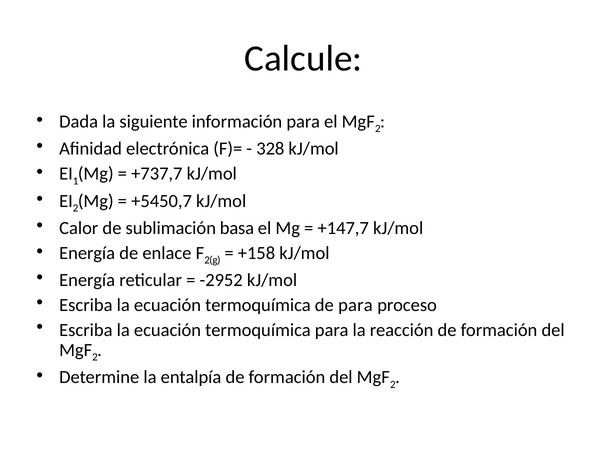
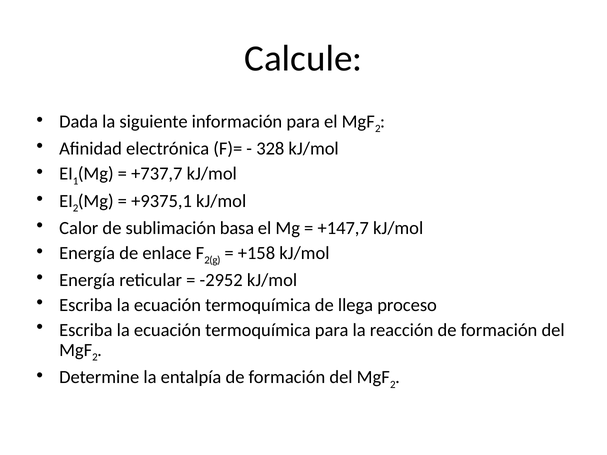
+5450,7: +5450,7 -> +9375,1
de para: para -> llega
